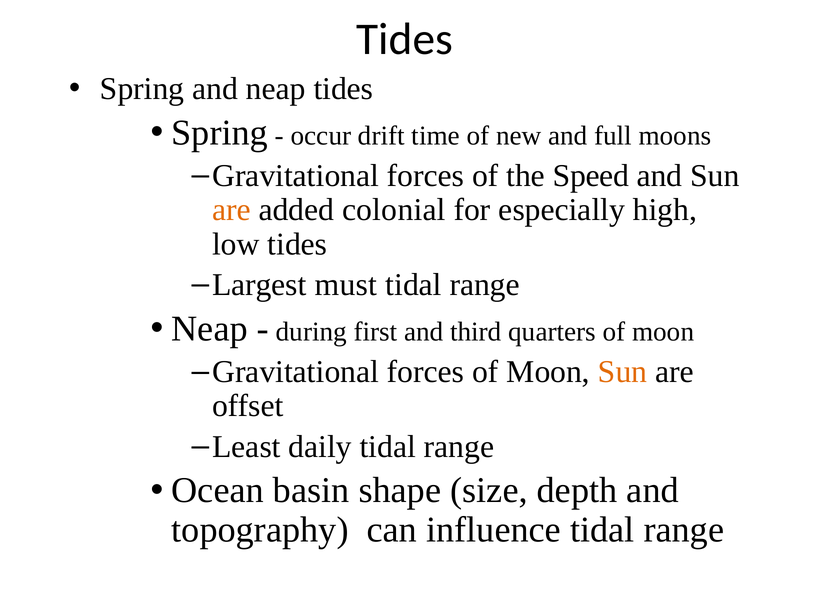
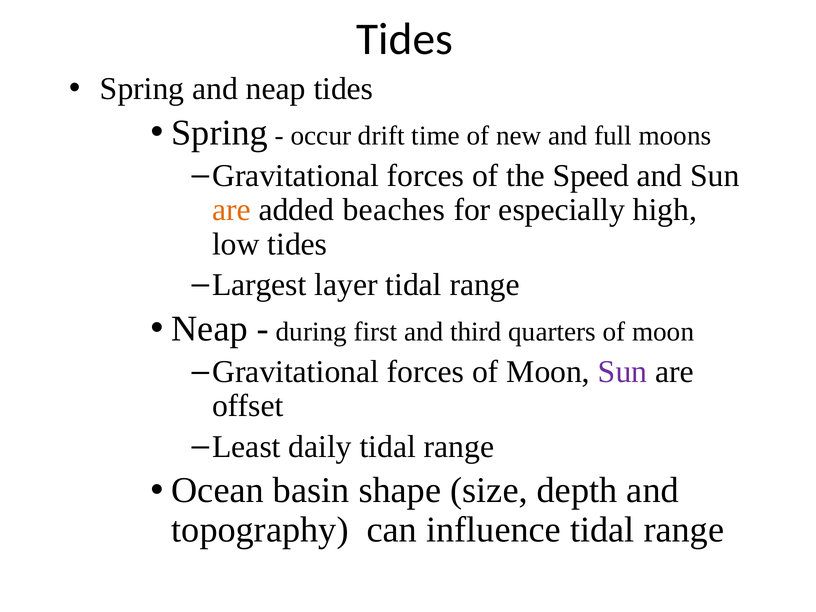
colonial: colonial -> beaches
must: must -> layer
Sun at (623, 372) colour: orange -> purple
